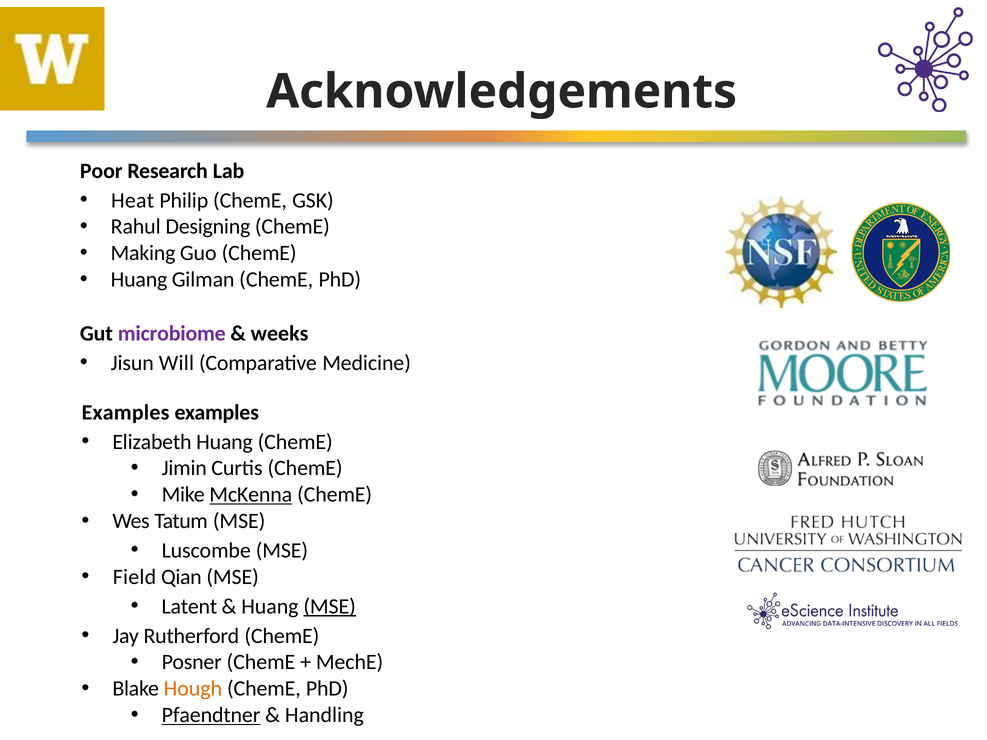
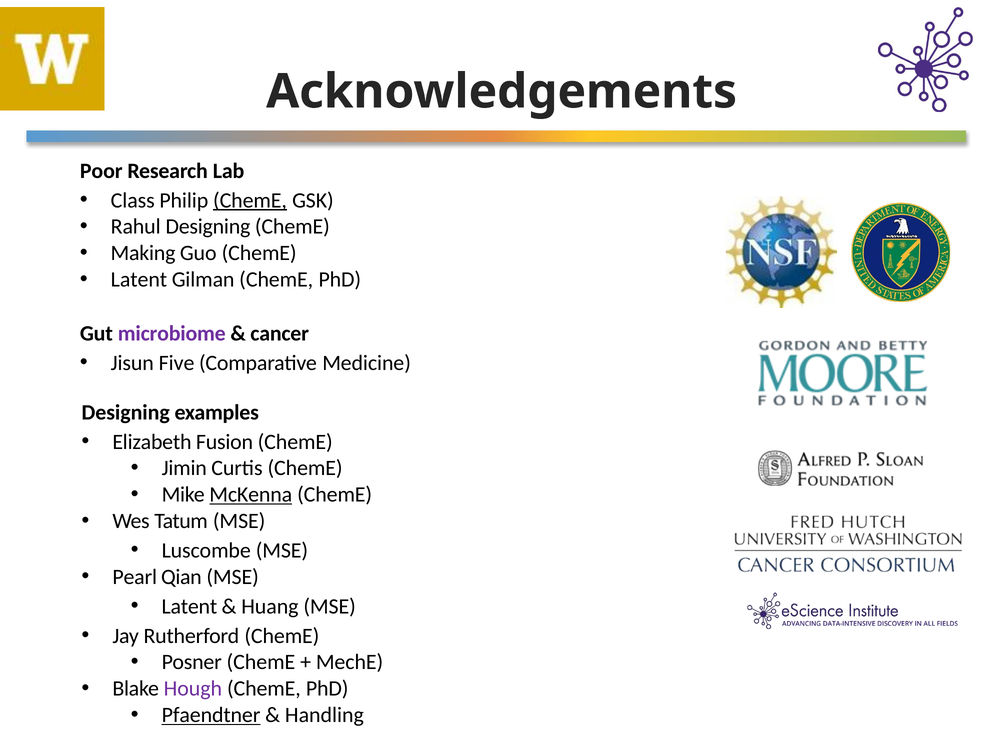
Heat: Heat -> Class
ChemE at (250, 200) underline: none -> present
Huang at (139, 280): Huang -> Latent
weeks: weeks -> cancer
Will: Will -> Five
Examples at (126, 413): Examples -> Designing
Elizabeth Huang: Huang -> Fusion
Field: Field -> Pearl
MSE at (330, 607) underline: present -> none
Hough colour: orange -> purple
